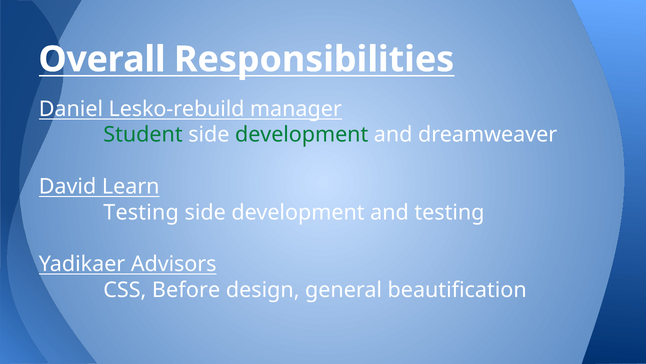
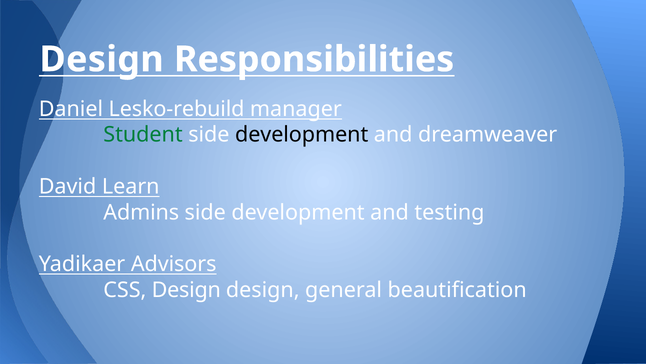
Overall at (102, 59): Overall -> Design
development at (302, 135) colour: green -> black
Testing at (141, 212): Testing -> Admins
CSS Before: Before -> Design
